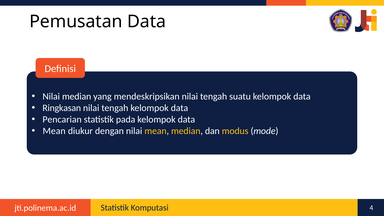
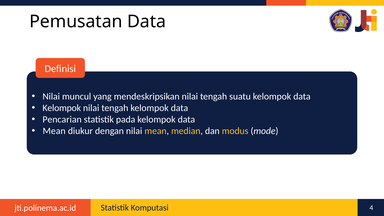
Nilai median: median -> muncul
Ringkasan at (62, 108): Ringkasan -> Kelompok
